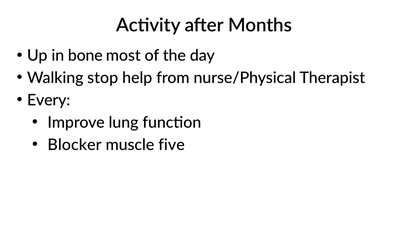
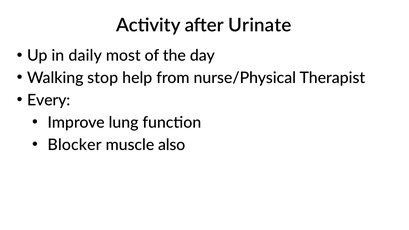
Months: Months -> Urinate
bone: bone -> daily
five: five -> also
